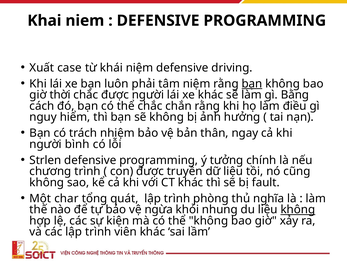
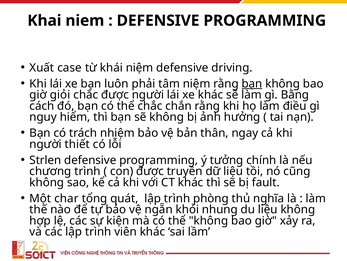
thời: thời -> giỏi
bình: bình -> thiết
ngừa: ngừa -> ngẵn
không at (298, 209) underline: present -> none
